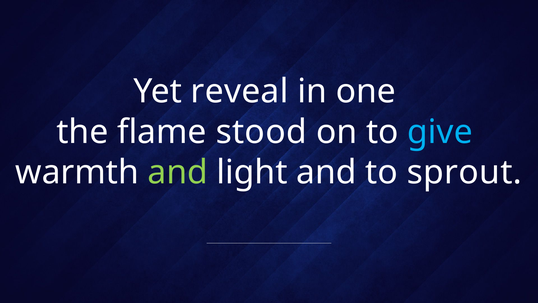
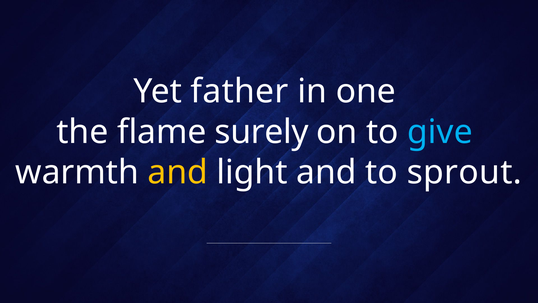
reveal: reveal -> father
stood: stood -> surely
and at (178, 172) colour: light green -> yellow
